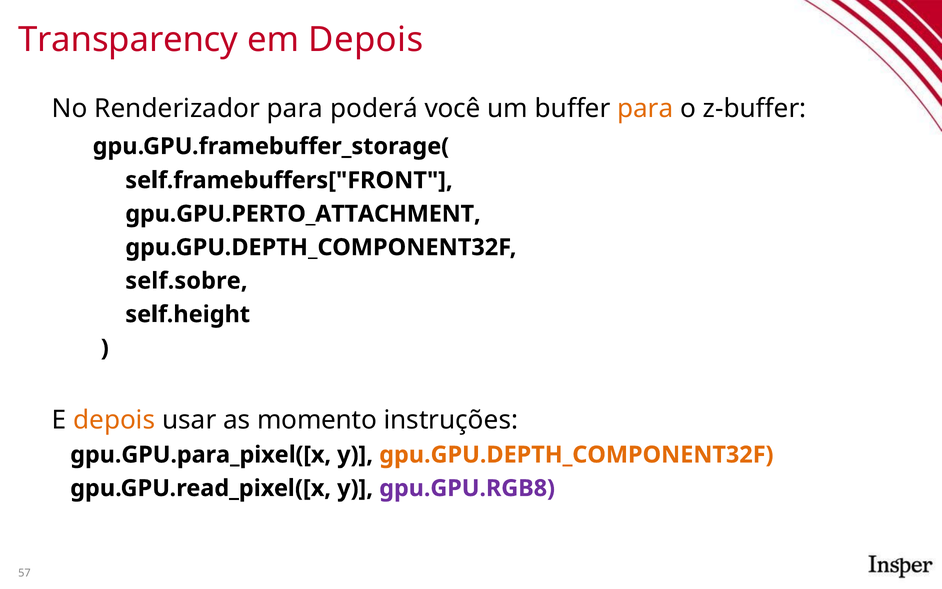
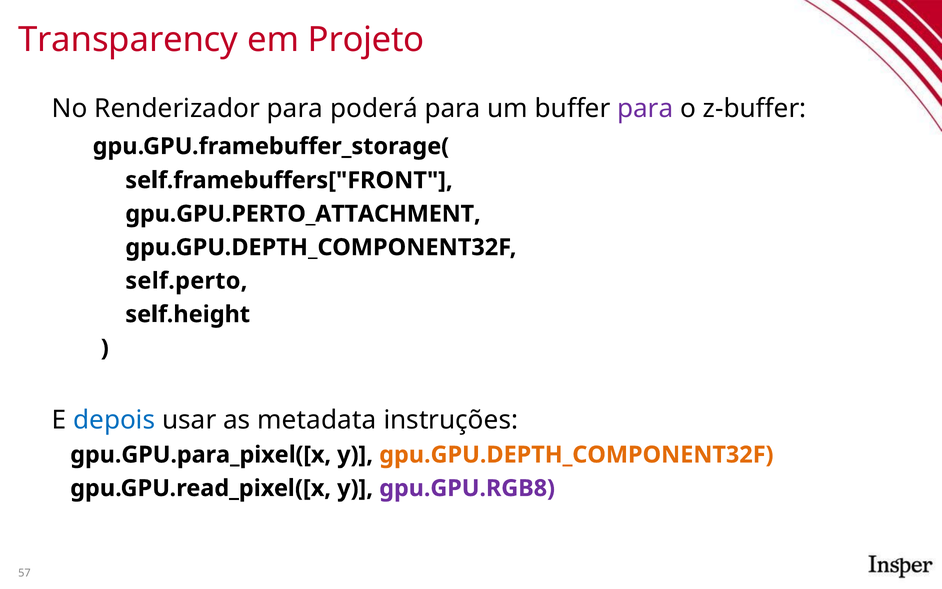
em Depois: Depois -> Projeto
poderá você: você -> para
para at (645, 109) colour: orange -> purple
self.sobre: self.sobre -> self.perto
depois at (114, 420) colour: orange -> blue
momento: momento -> metadata
